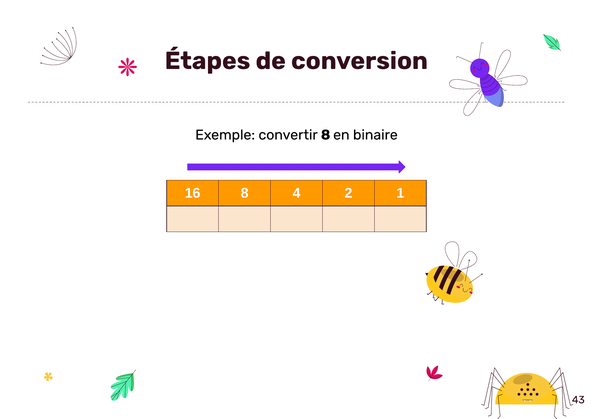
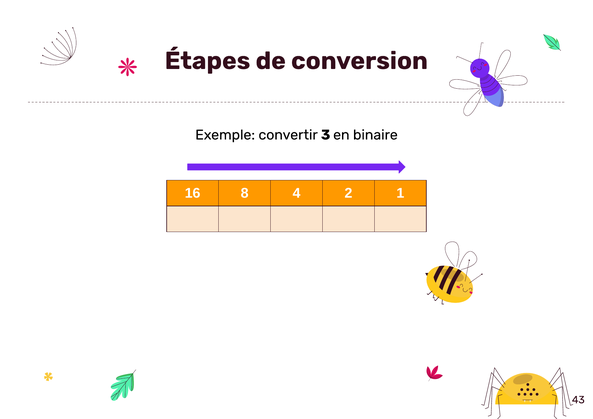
convertir 8: 8 -> 3
